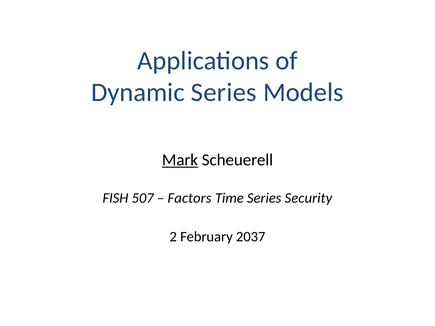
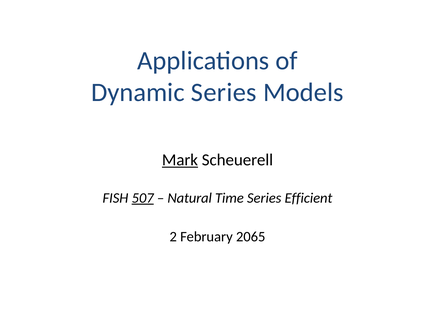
507 underline: none -> present
Factors: Factors -> Natural
Security: Security -> Efficient
2037: 2037 -> 2065
